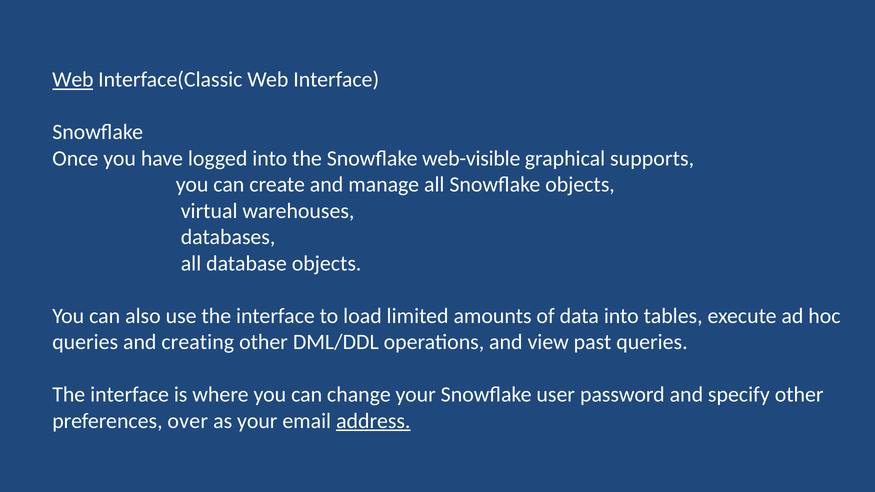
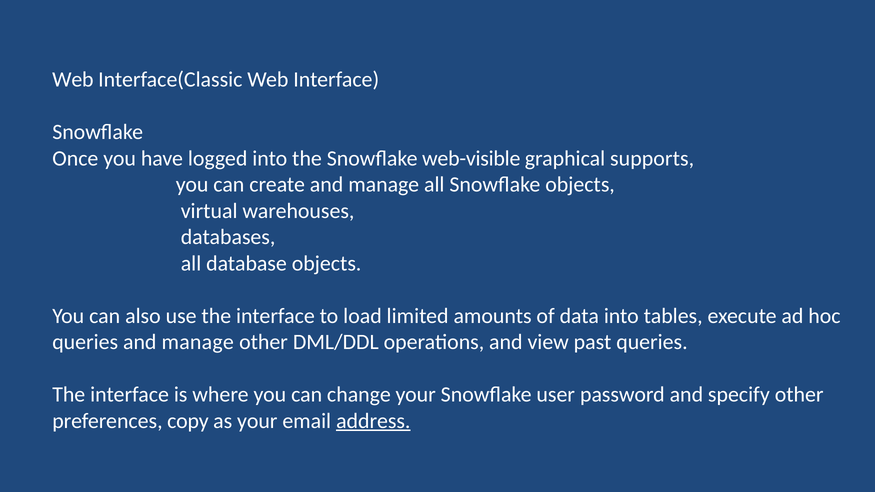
Web at (73, 80) underline: present -> none
queries and creating: creating -> manage
over: over -> copy
